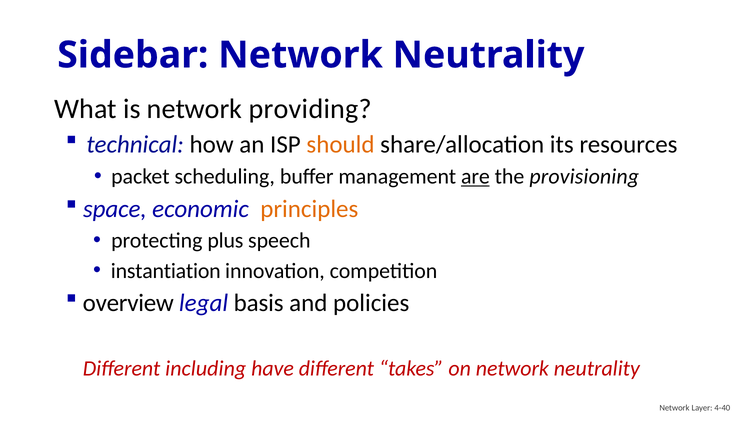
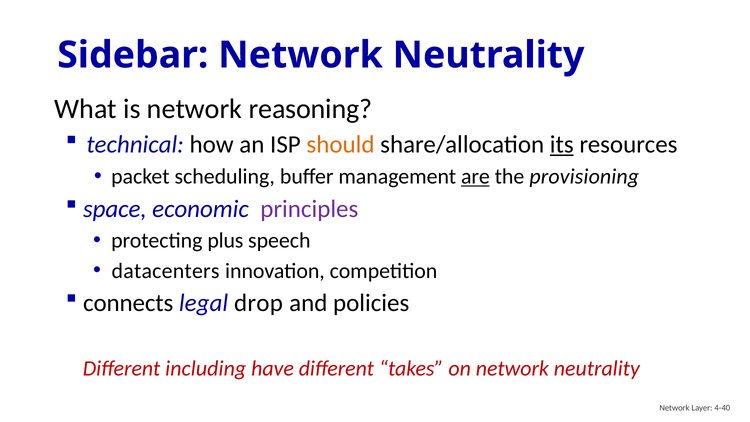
providing: providing -> reasoning
its underline: none -> present
principles colour: orange -> purple
instantiation: instantiation -> datacenters
overview: overview -> connects
basis: basis -> drop
